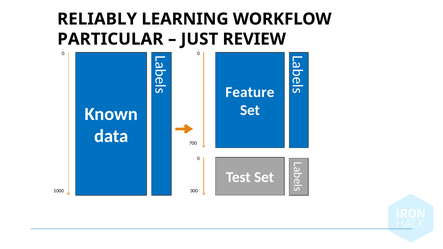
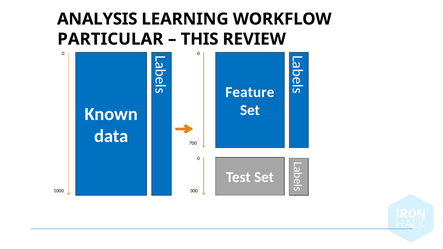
RELIABLY: RELIABLY -> ANALYSIS
JUST: JUST -> THIS
